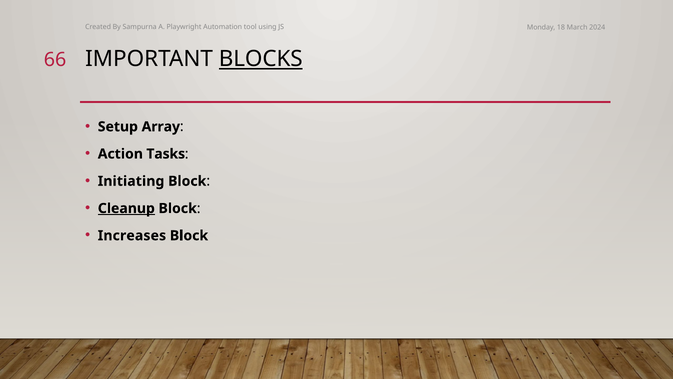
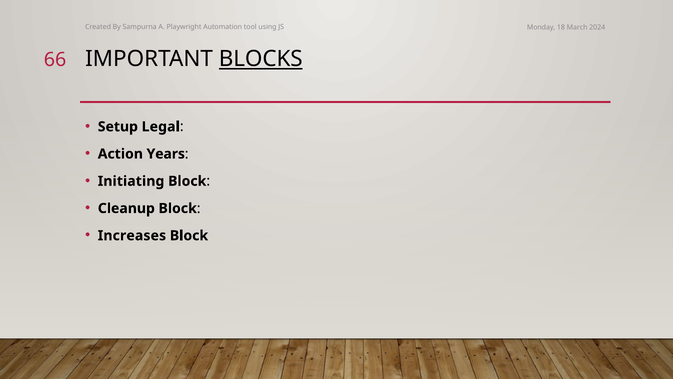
Array: Array -> Legal
Tasks: Tasks -> Years
Cleanup underline: present -> none
